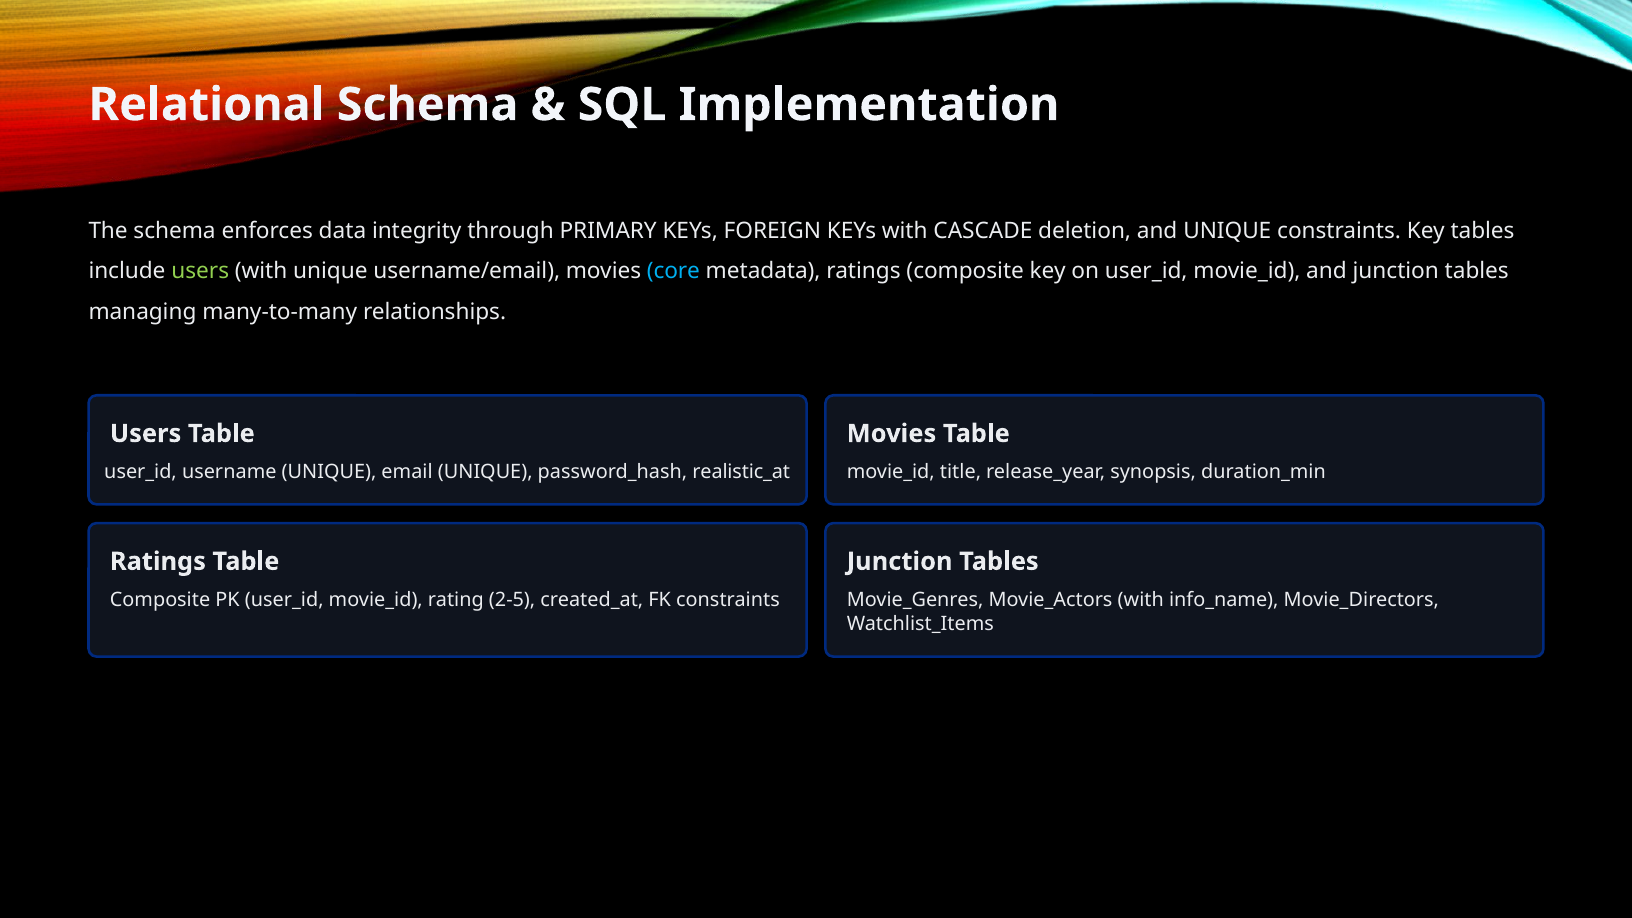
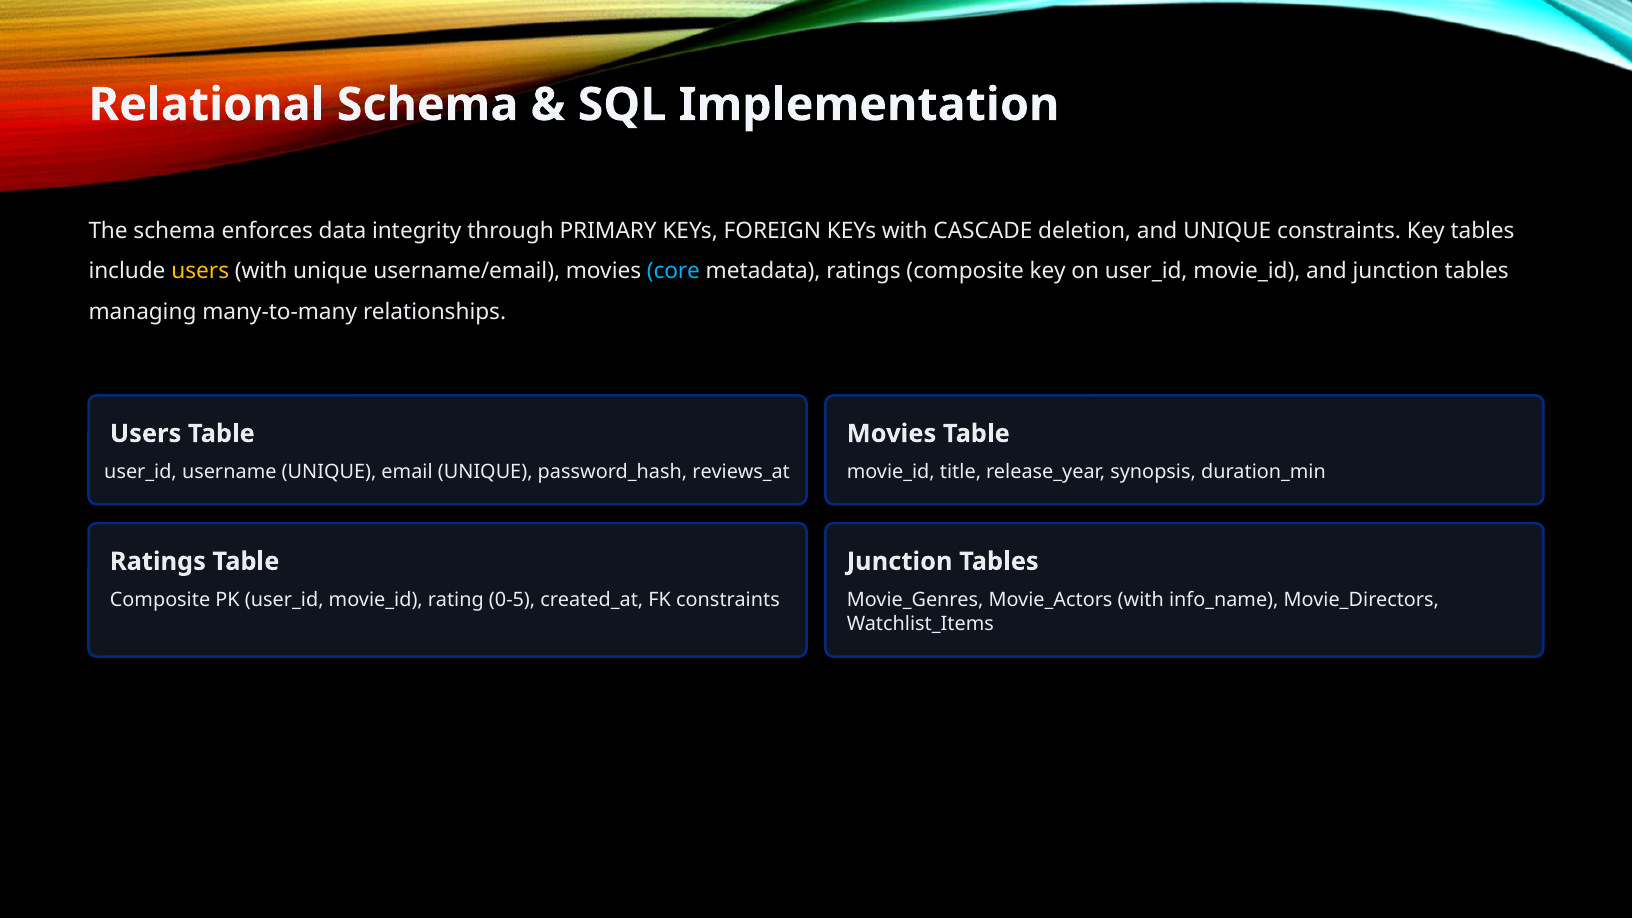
users at (200, 271) colour: light green -> yellow
realistic_at: realistic_at -> reviews_at
2-5: 2-5 -> 0-5
